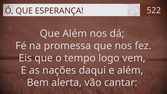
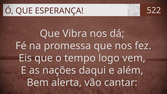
Que Além: Além -> Vibra
